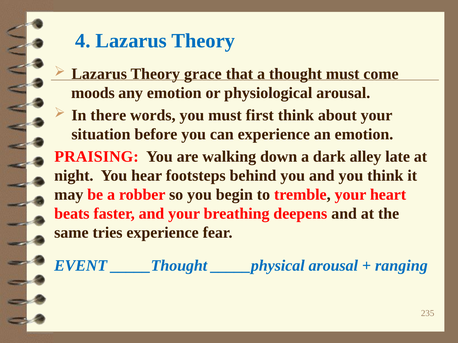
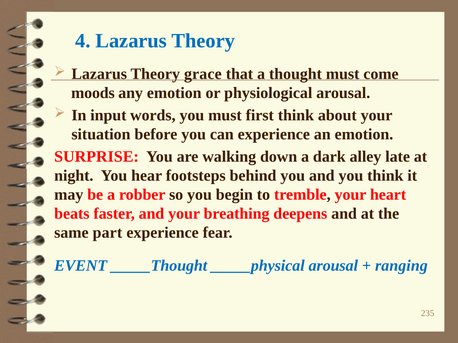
there: there -> input
PRAISING: PRAISING -> SURPRISE
tries: tries -> part
